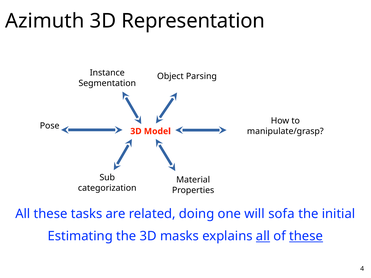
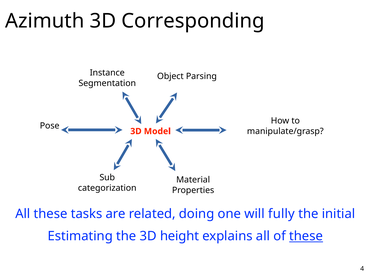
Representation: Representation -> Corresponding
sofa: sofa -> fully
masks: masks -> height
all at (263, 236) underline: present -> none
